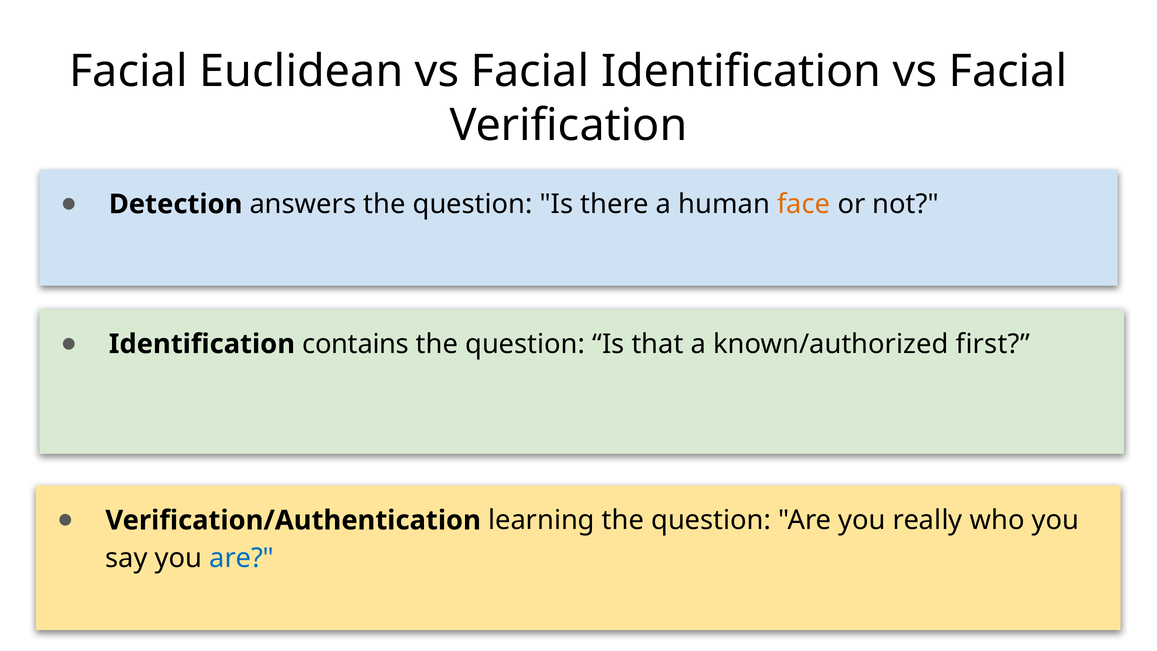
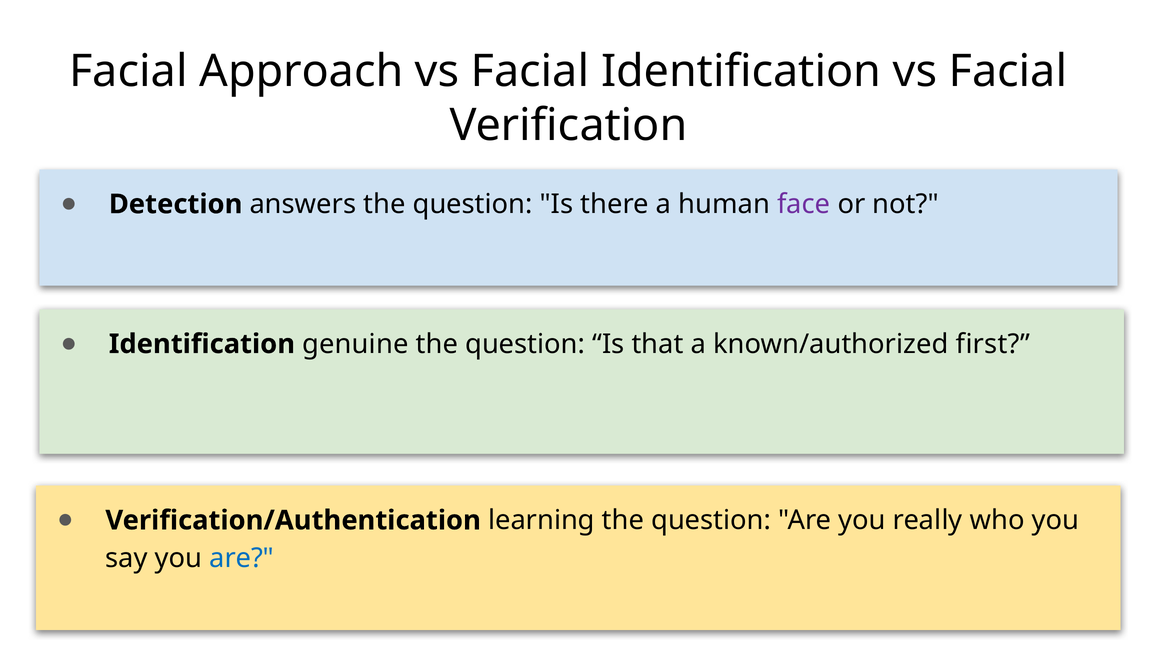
Euclidean: Euclidean -> Approach
face colour: orange -> purple
contains: contains -> genuine
